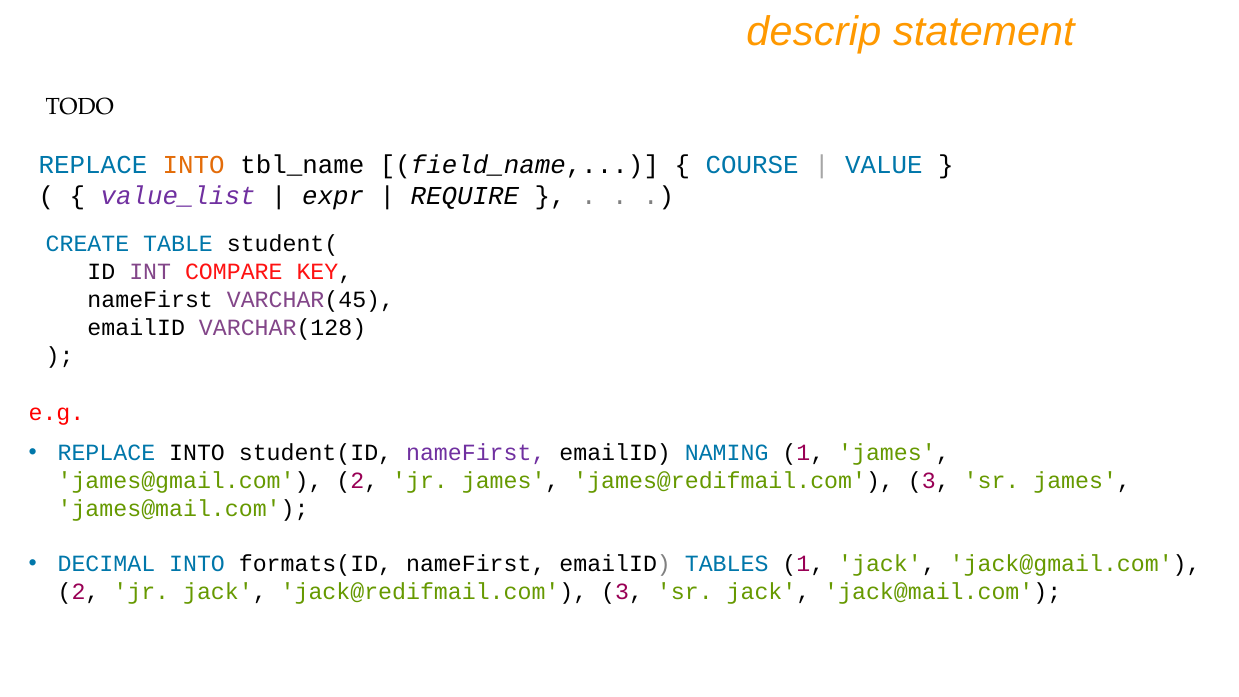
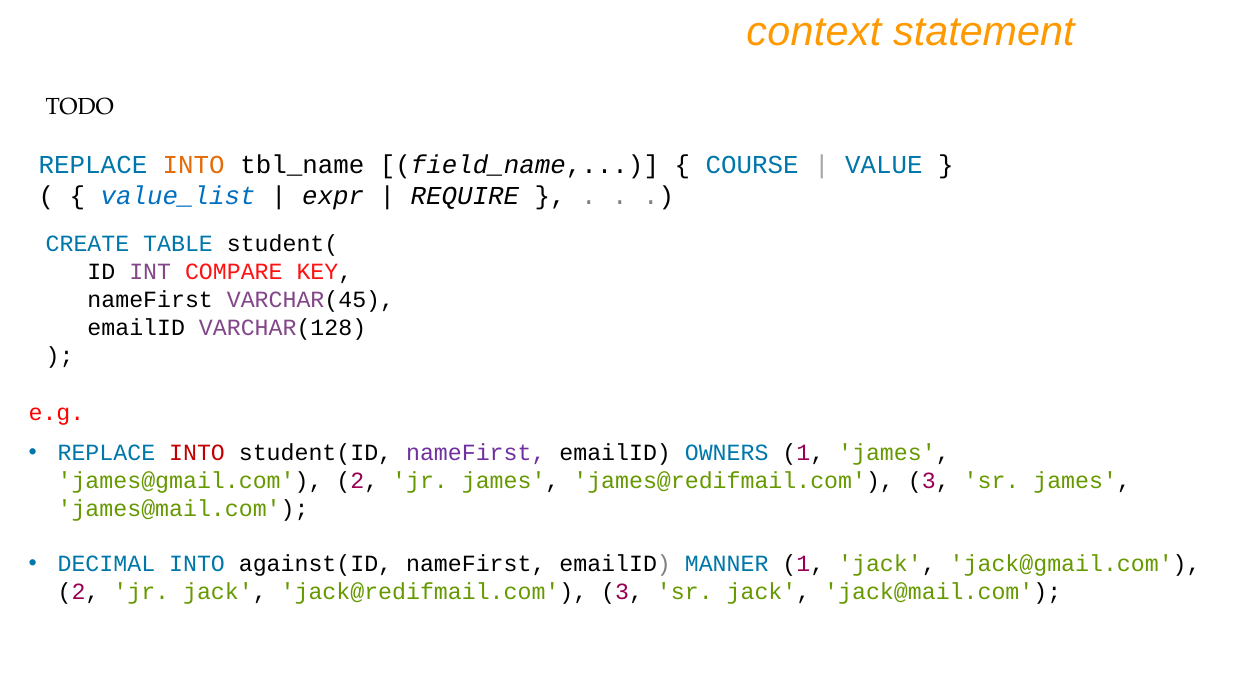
descrip: descrip -> context
value_list colour: purple -> blue
INTO at (197, 453) colour: black -> red
NAMING: NAMING -> OWNERS
formats(ID: formats(ID -> against(ID
TABLES: TABLES -> MANNER
